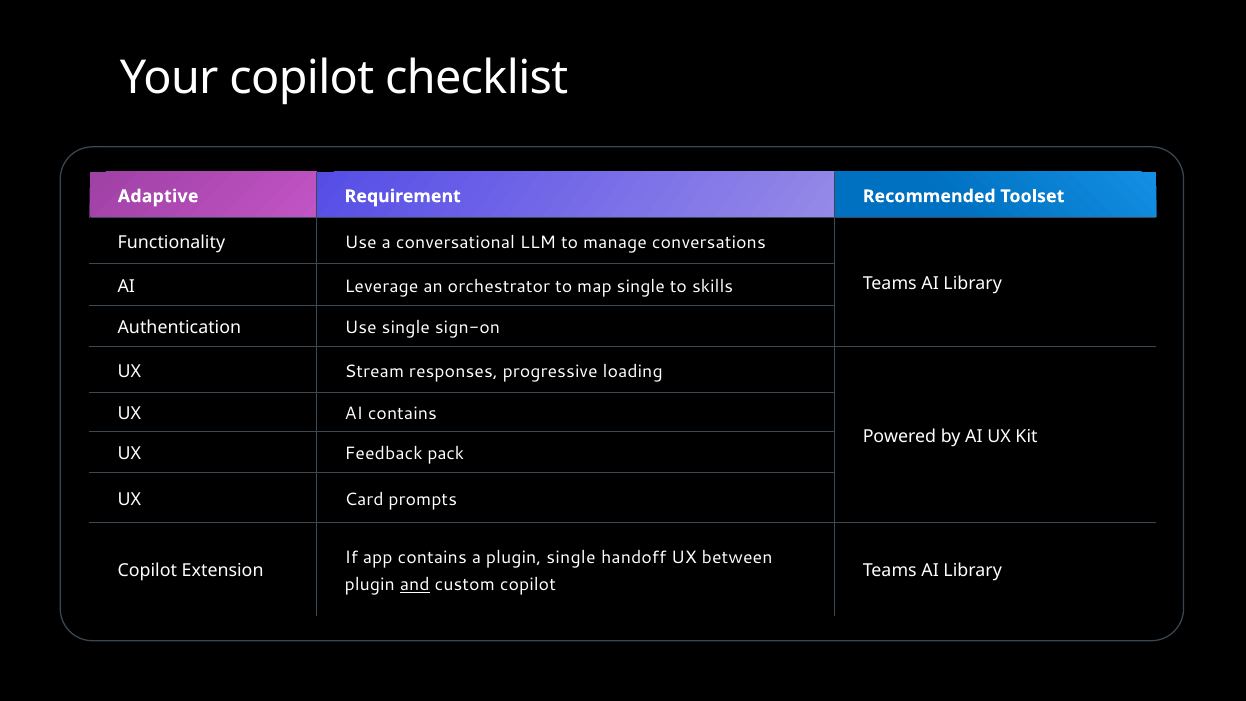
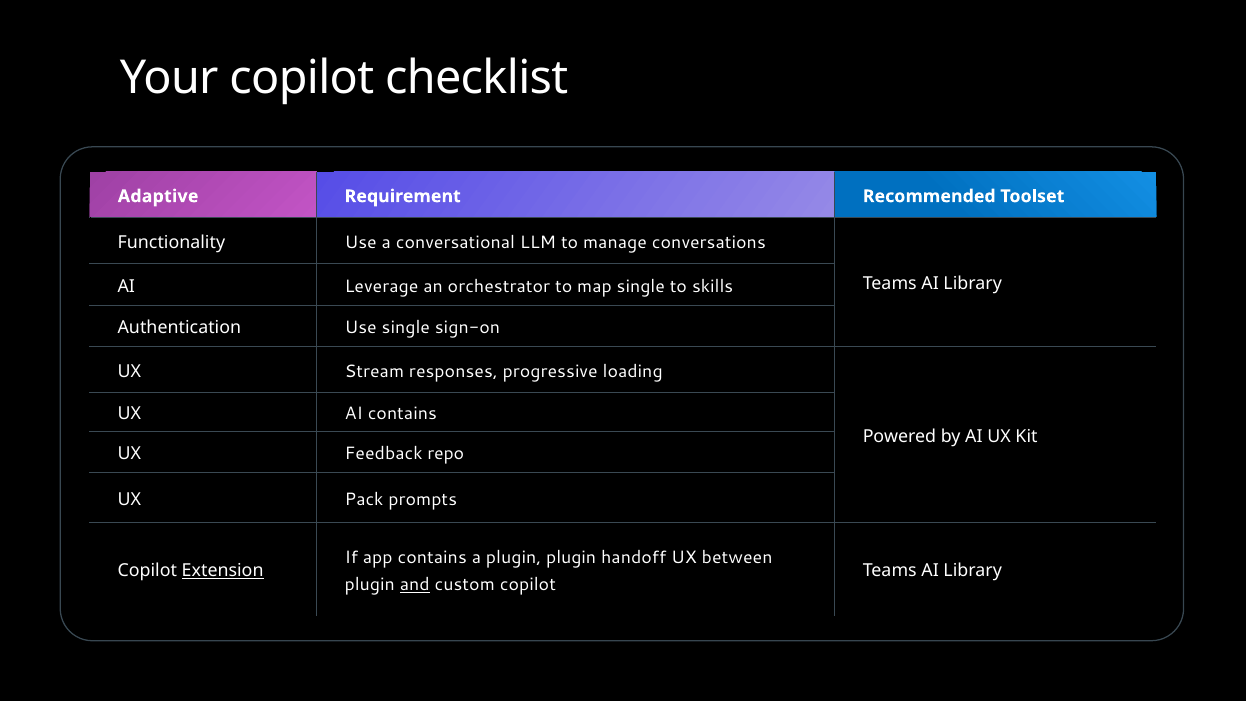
pack: pack -> repo
Card: Card -> Pack
plugin single: single -> plugin
Extension underline: none -> present
